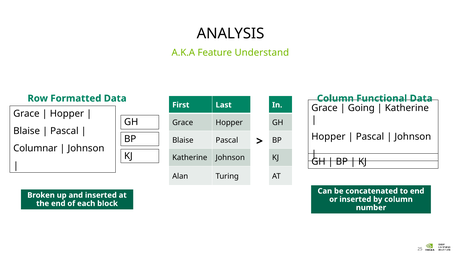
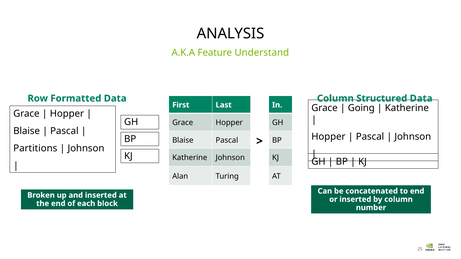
Functional: Functional -> Structured
Columnar: Columnar -> Partitions
